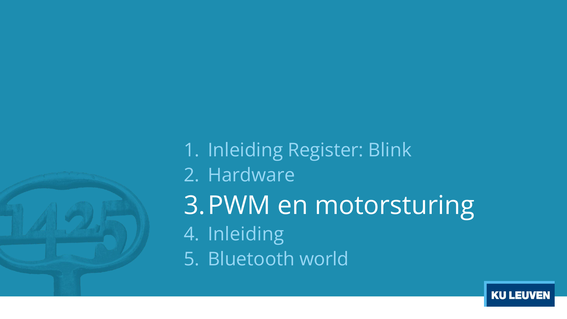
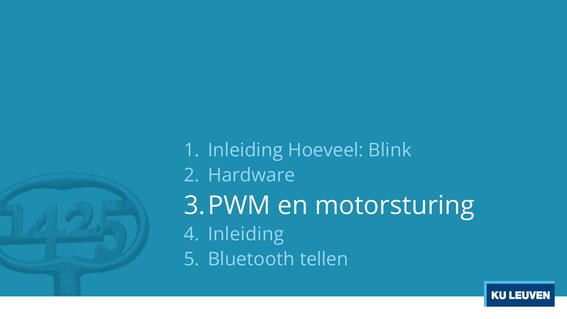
Register: Register -> Hoeveel
world: world -> tellen
